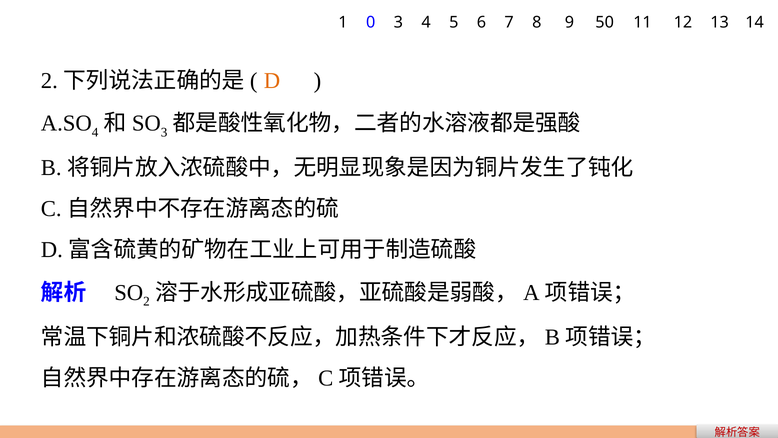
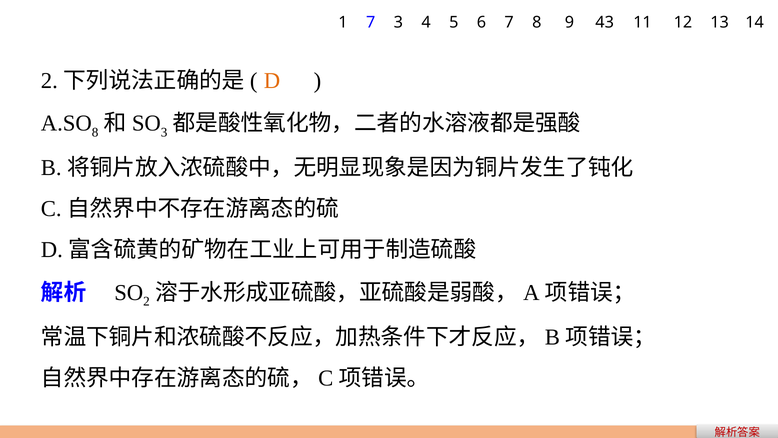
1 0: 0 -> 7
50: 50 -> 43
4 at (95, 132): 4 -> 8
